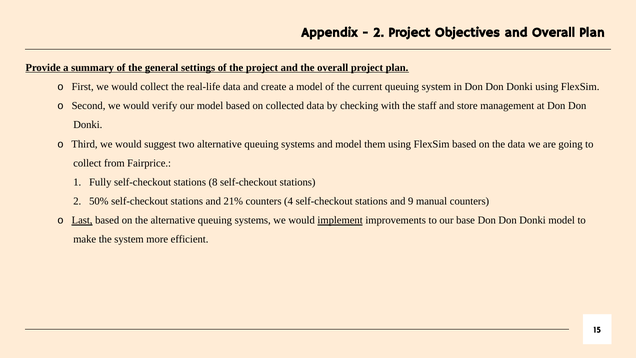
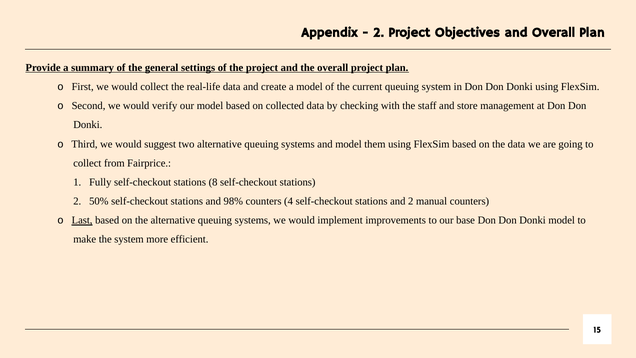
21%: 21% -> 98%
and 9: 9 -> 2
implement underline: present -> none
